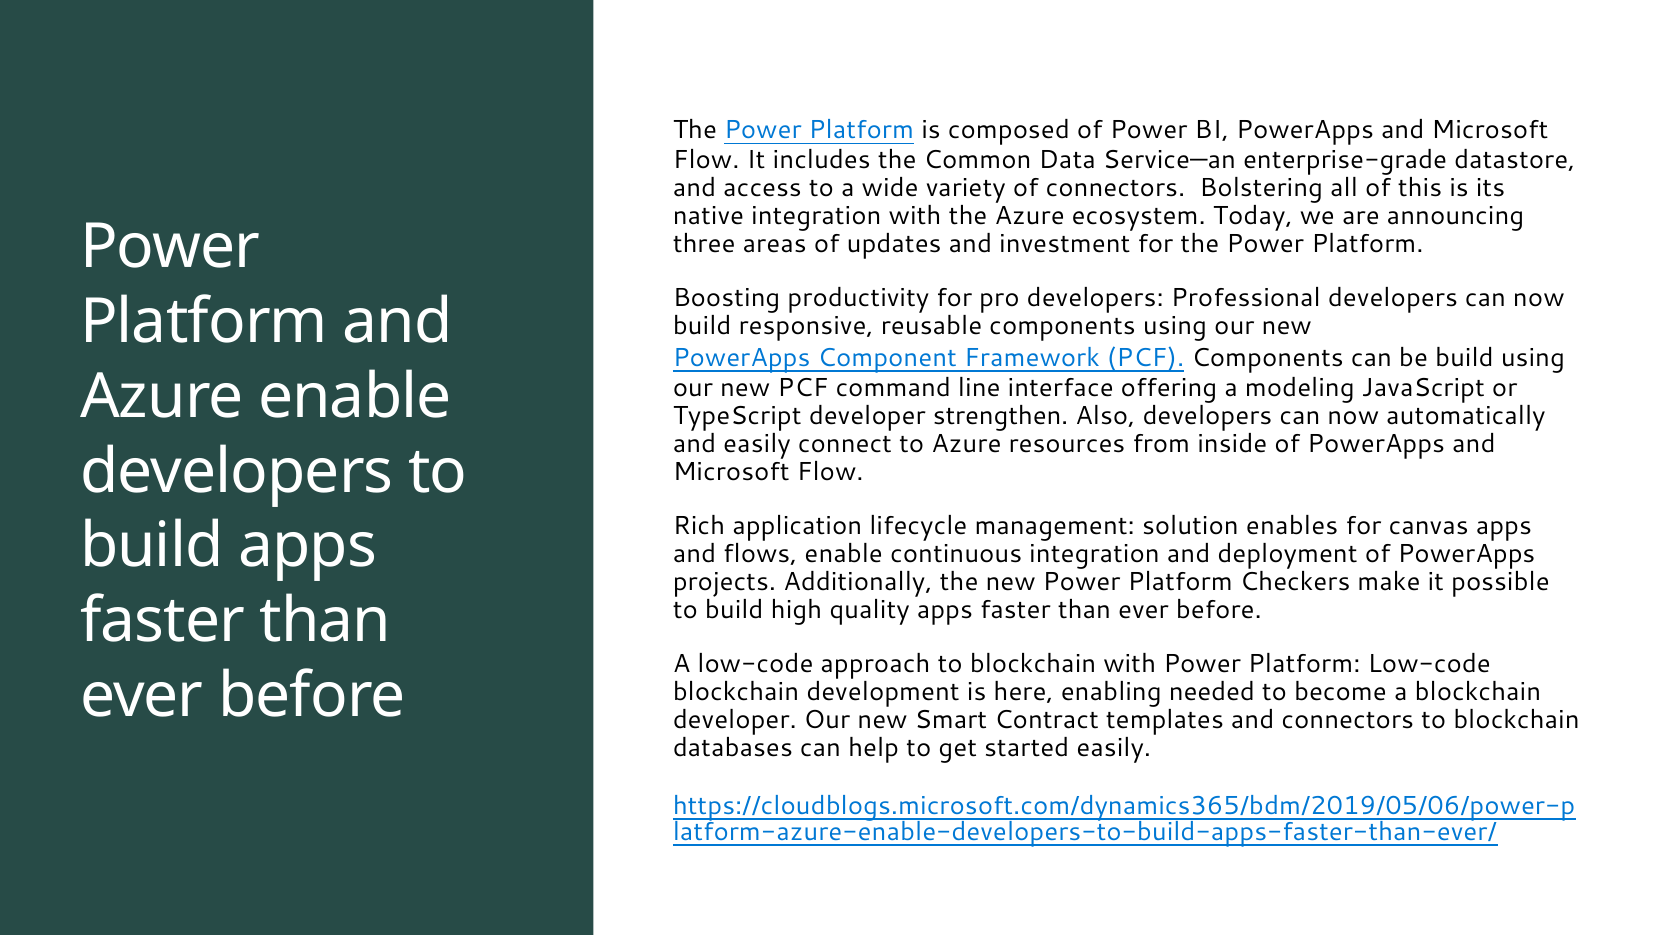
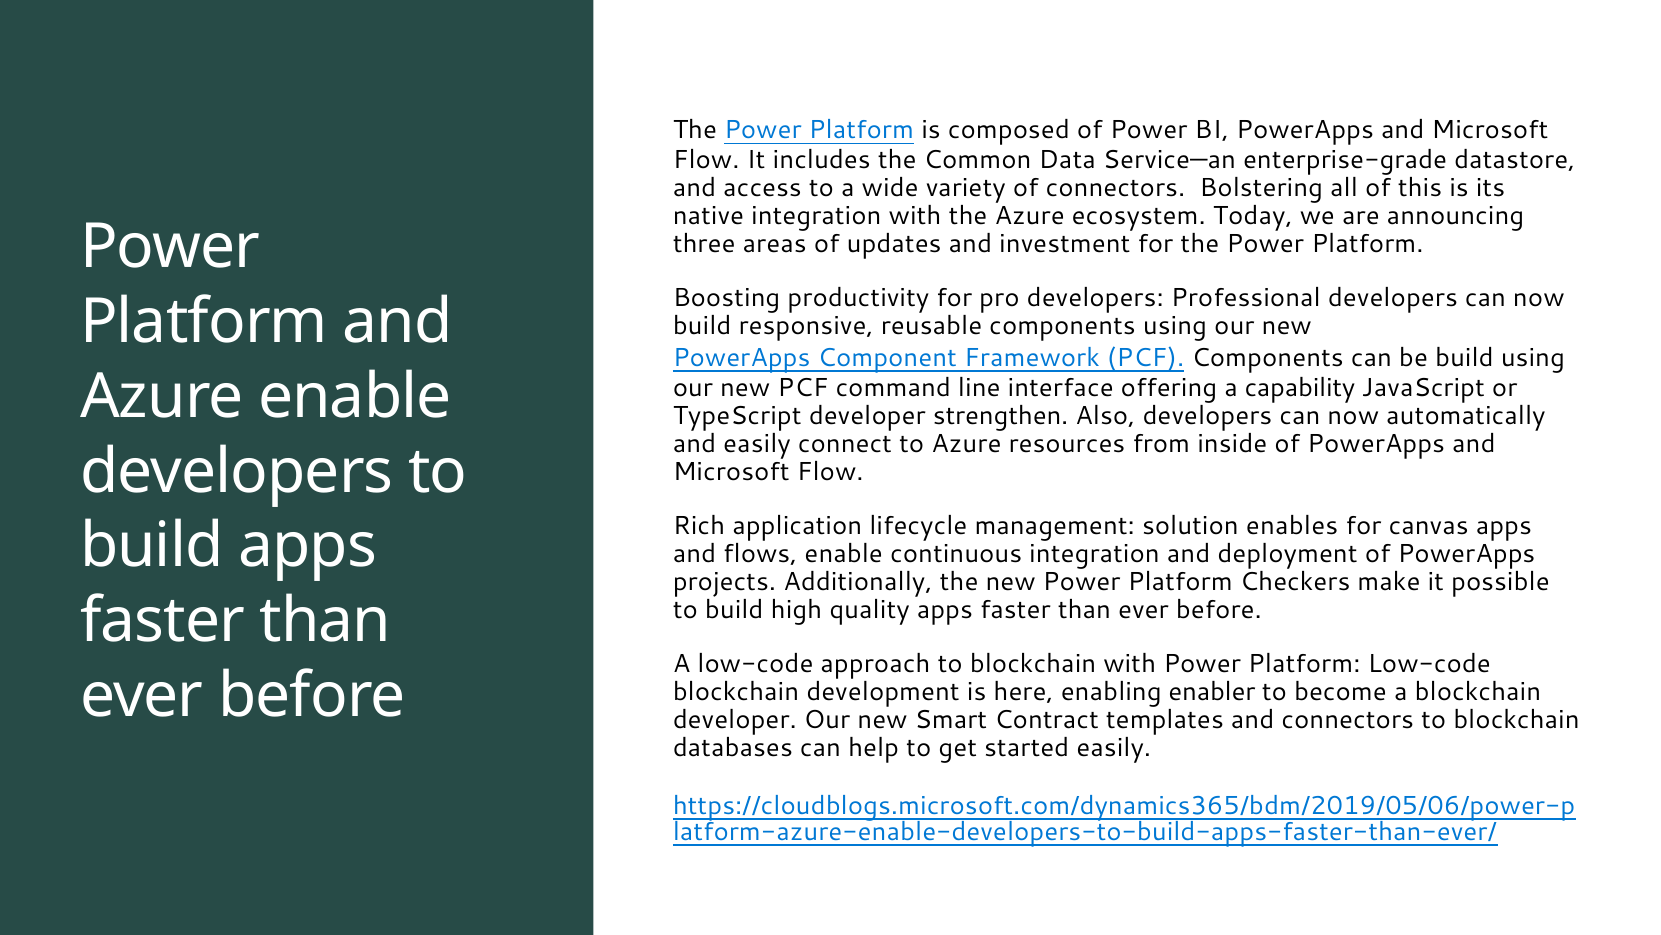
modeling: modeling -> capability
needed: needed -> enabler
